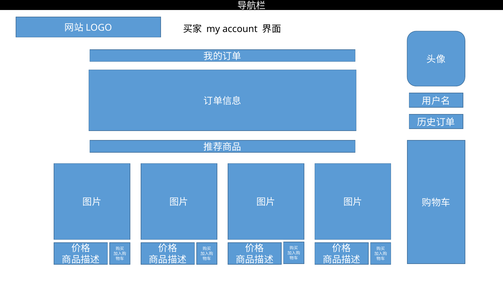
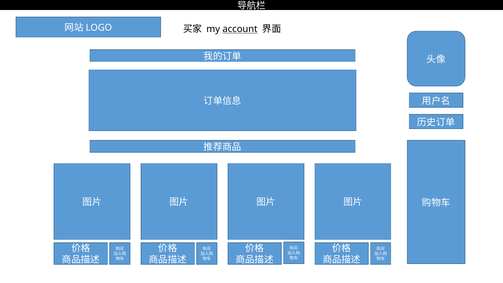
account underline: none -> present
